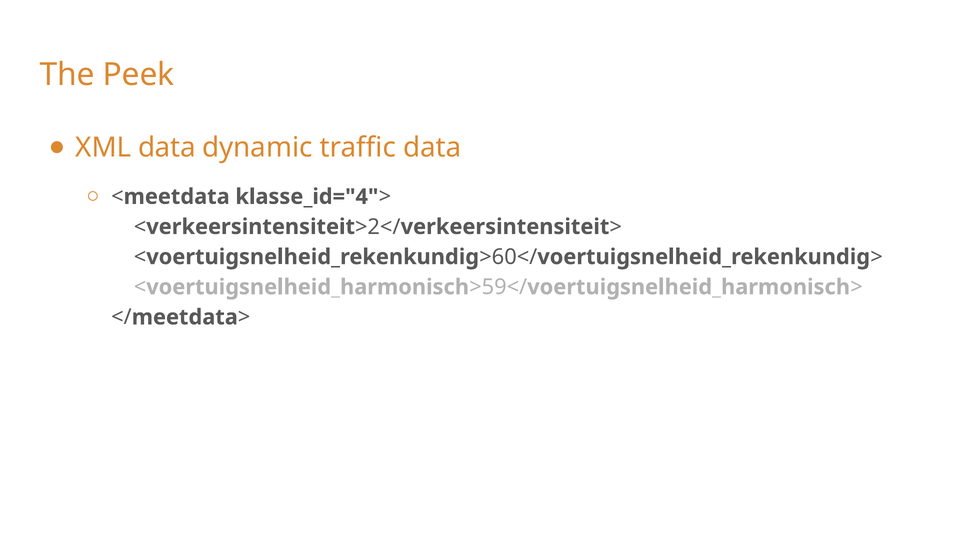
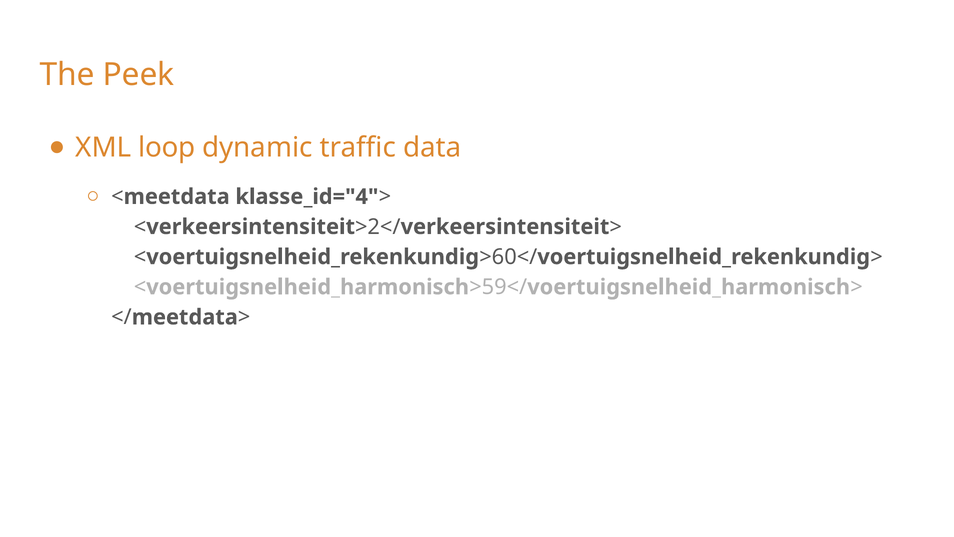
XML data: data -> loop
